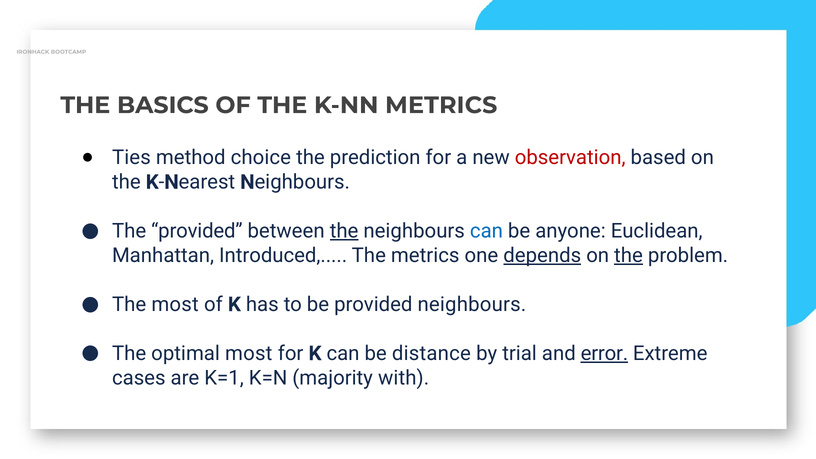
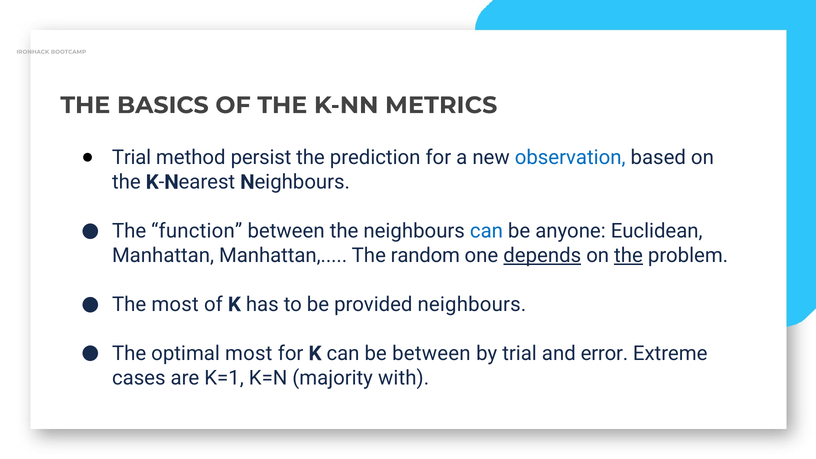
Ties at (131, 158): Ties -> Trial
choice: choice -> persist
observation colour: red -> blue
The provided: provided -> function
the at (344, 231) underline: present -> none
Manhattan Introduced: Introduced -> Manhattan
The metrics: metrics -> random
be distance: distance -> between
error underline: present -> none
